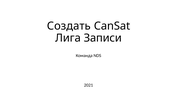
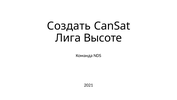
Записи: Записи -> Высоте
